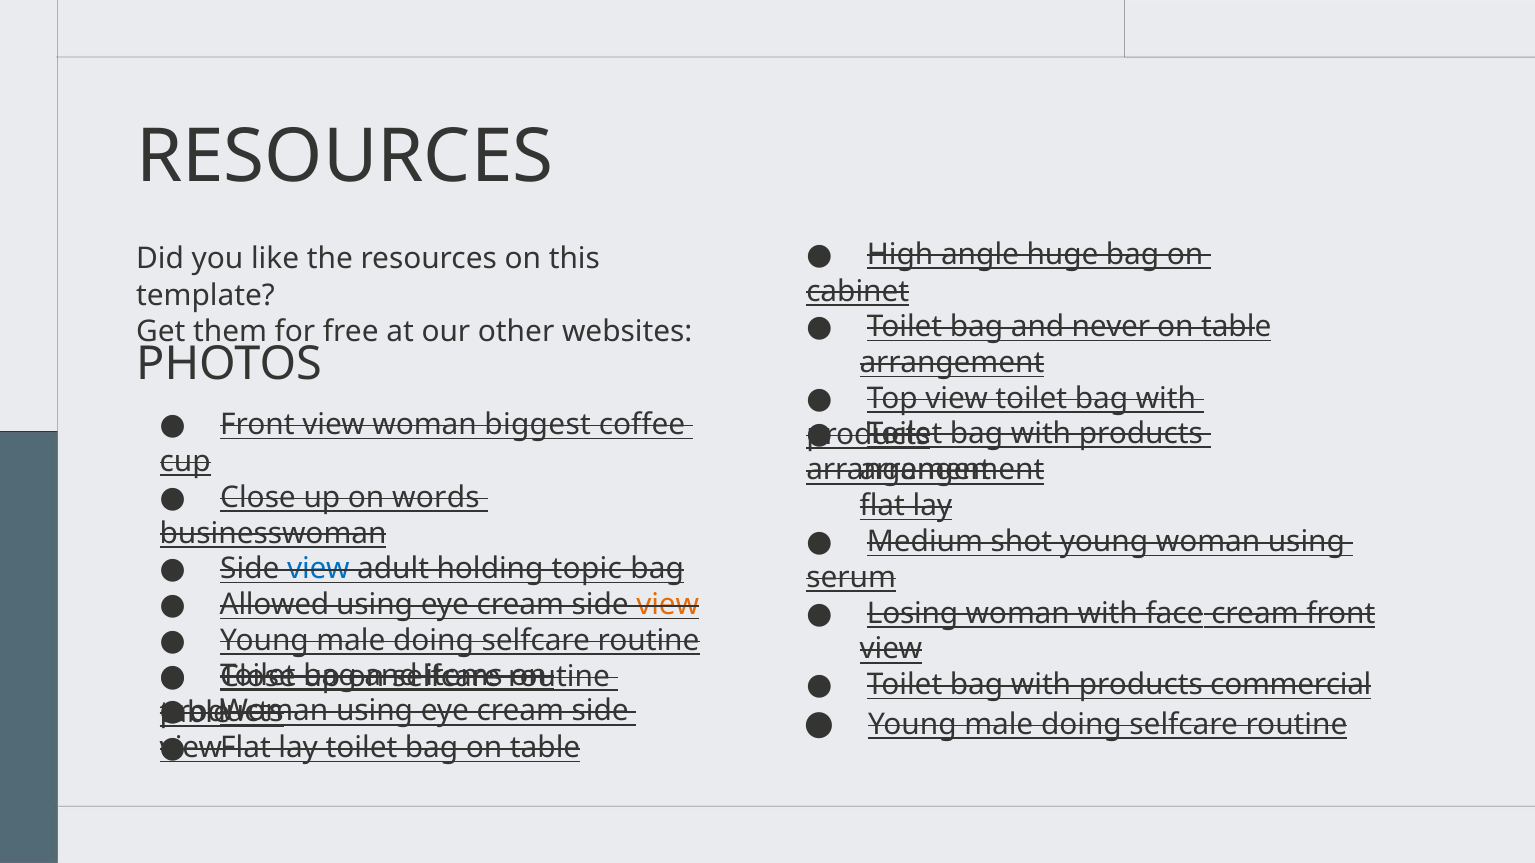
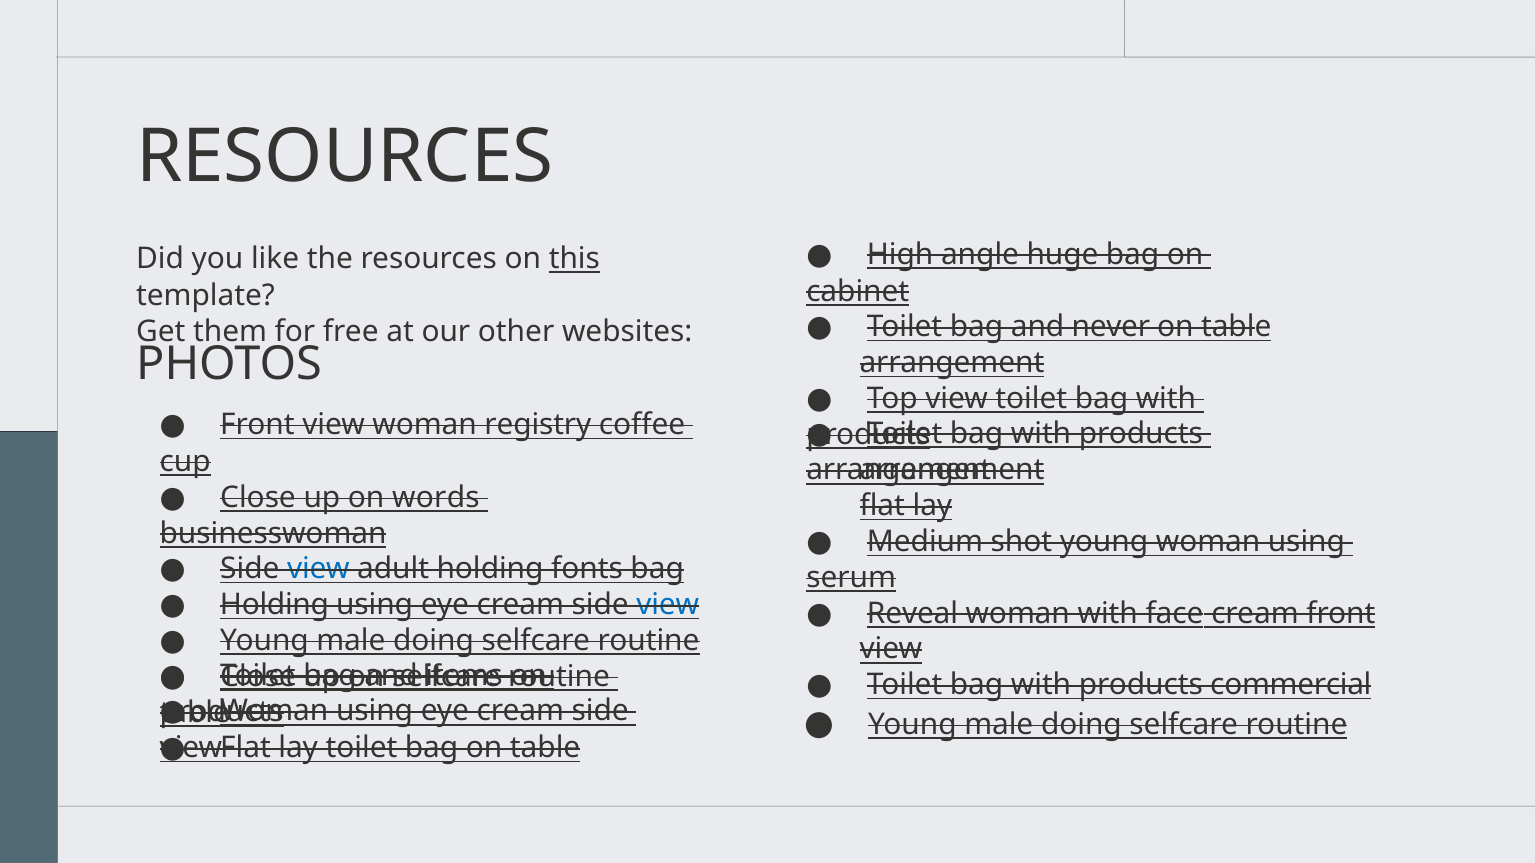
this underline: none -> present
biggest: biggest -> registry
topic: topic -> fonts
Allowed at (274, 605): Allowed -> Holding
view at (668, 605) colour: orange -> blue
Losing: Losing -> Reveal
